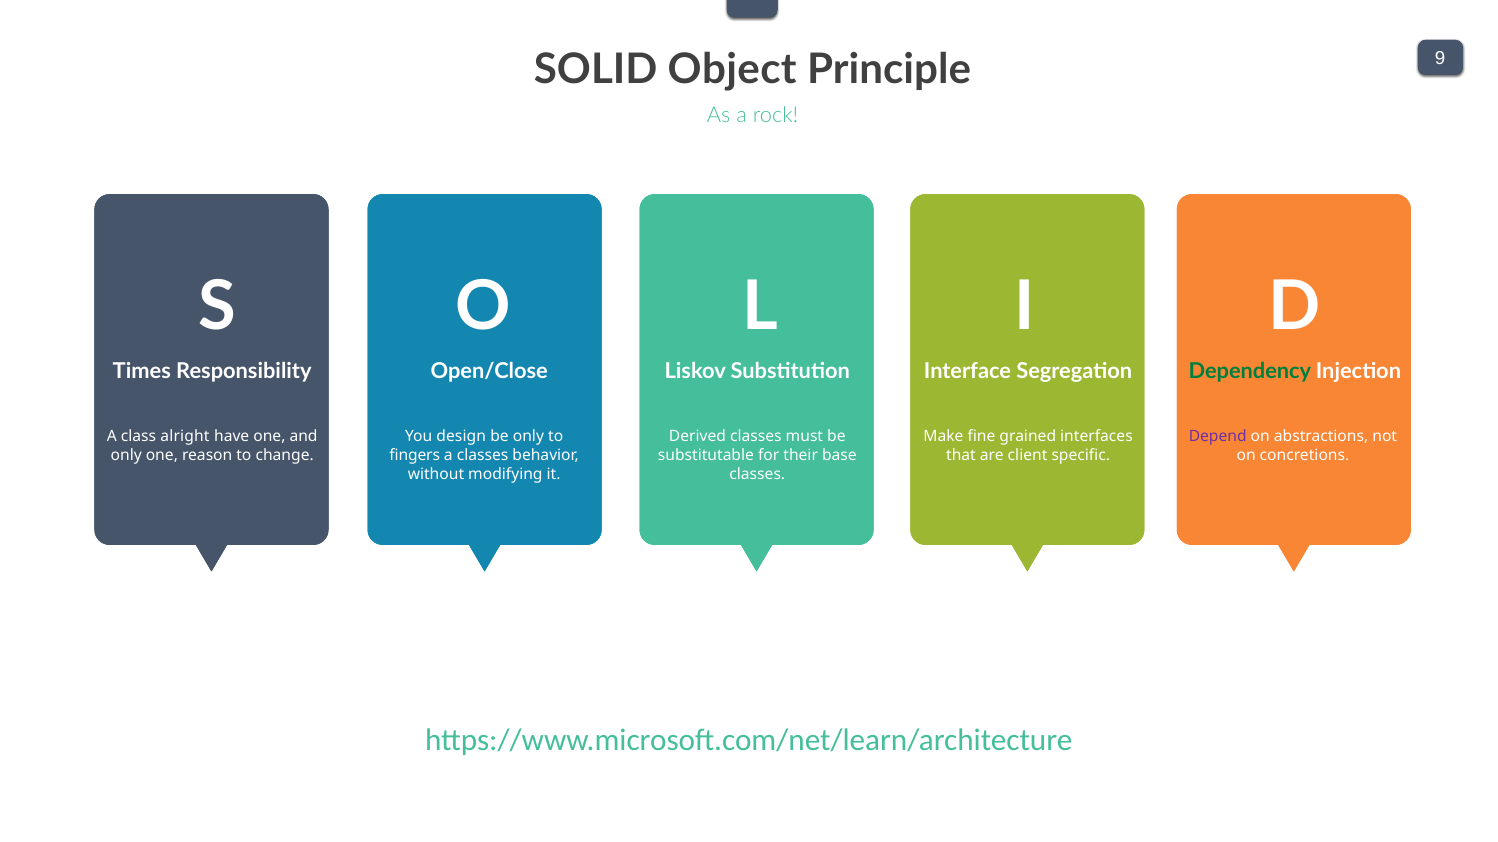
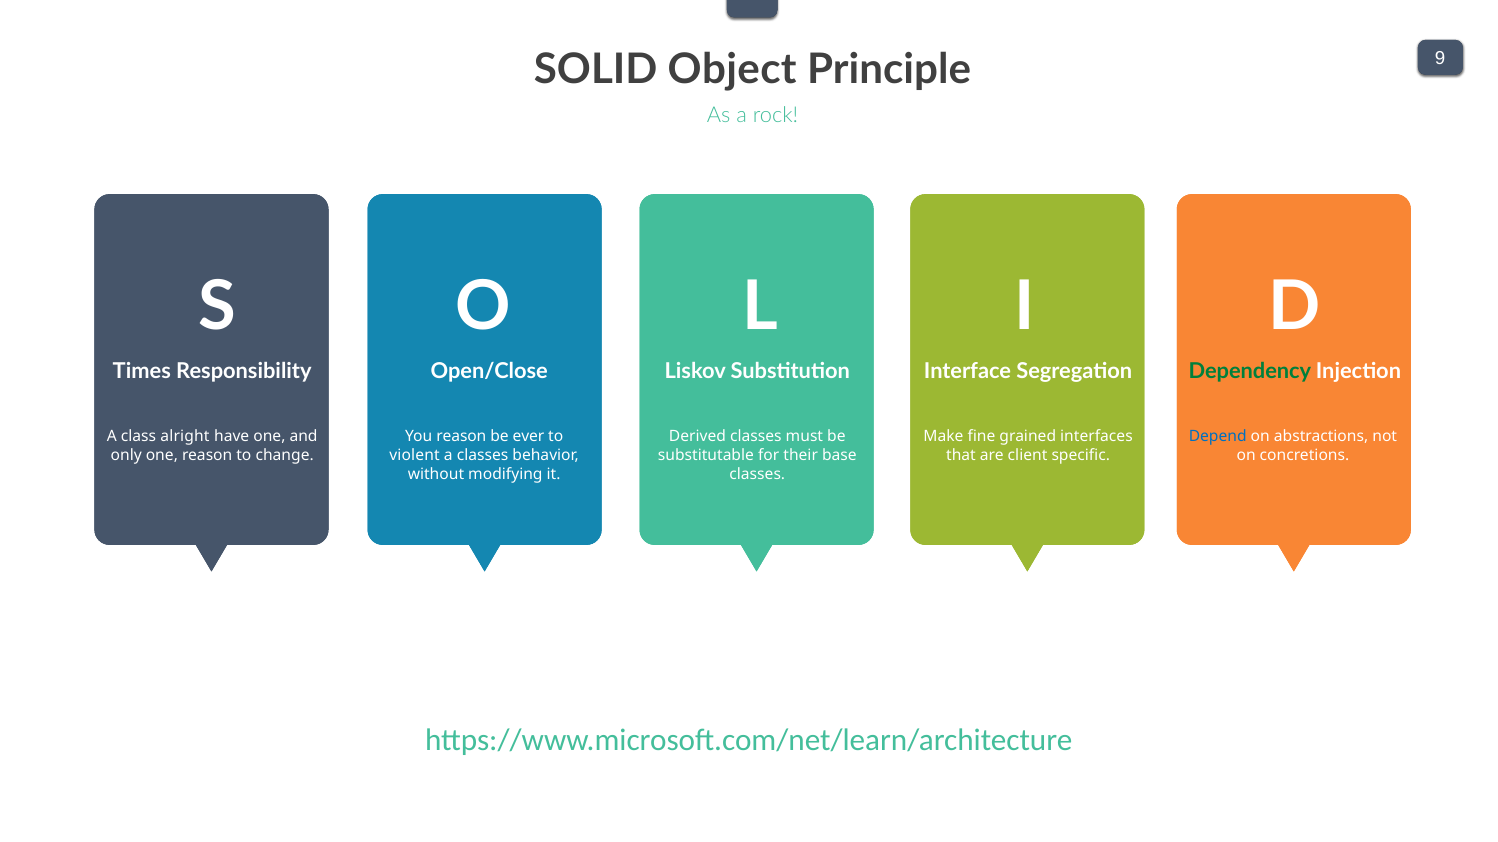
You design: design -> reason
be only: only -> ever
Depend colour: purple -> blue
fingers: fingers -> violent
